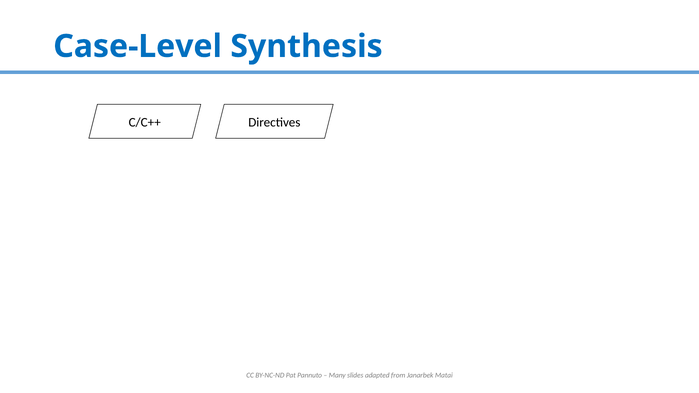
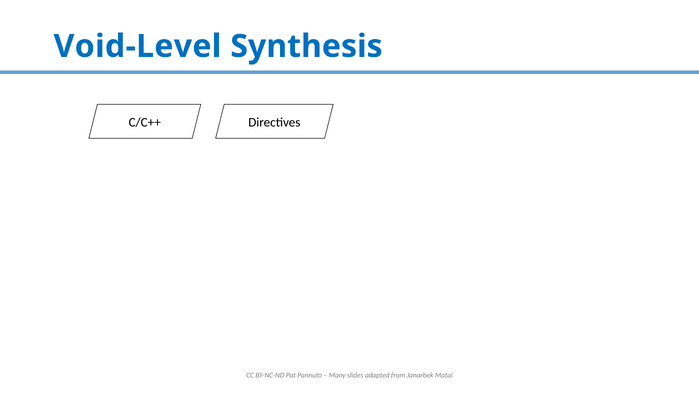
Case-Level: Case-Level -> Void-Level
